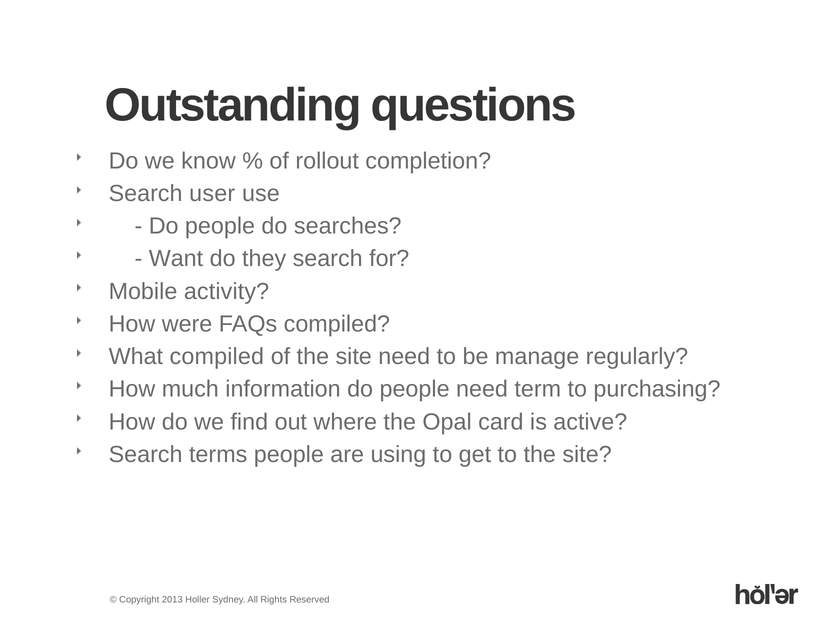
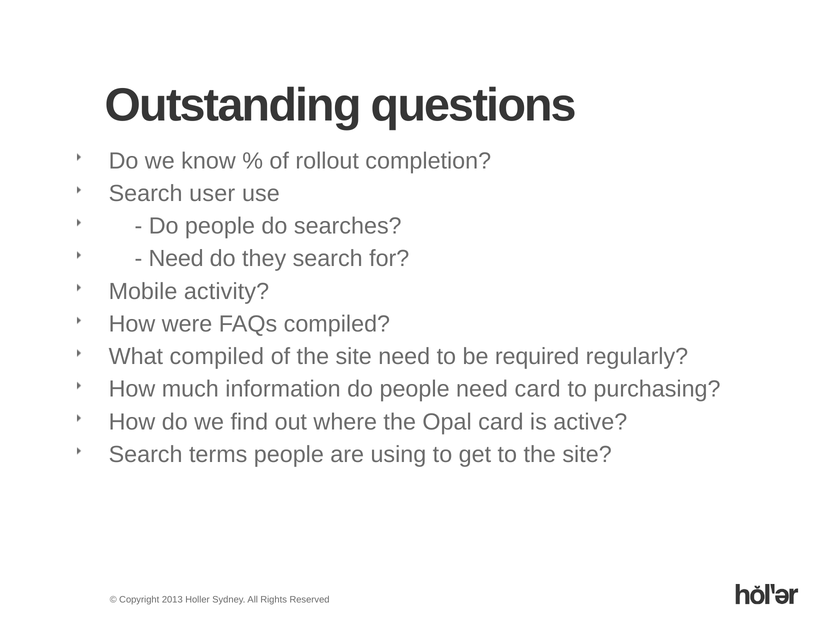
Want at (176, 259): Want -> Need
manage: manage -> required
need term: term -> card
